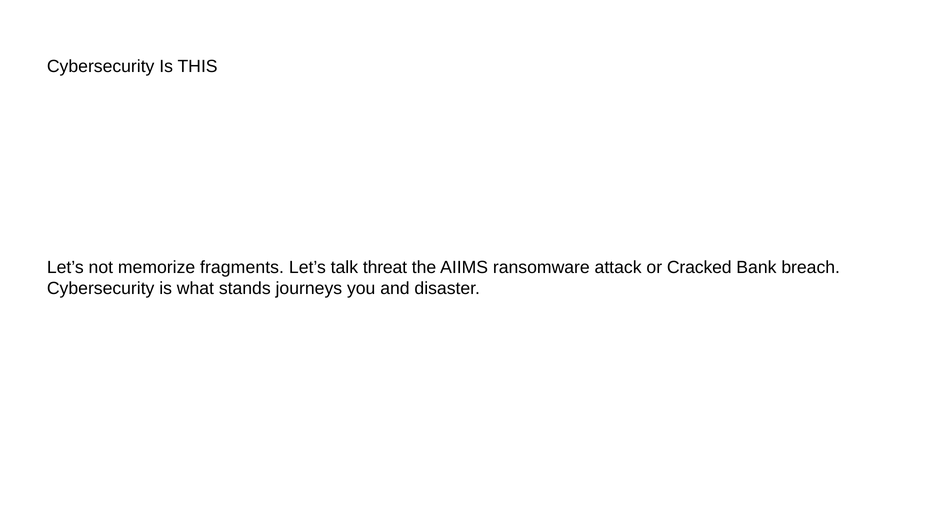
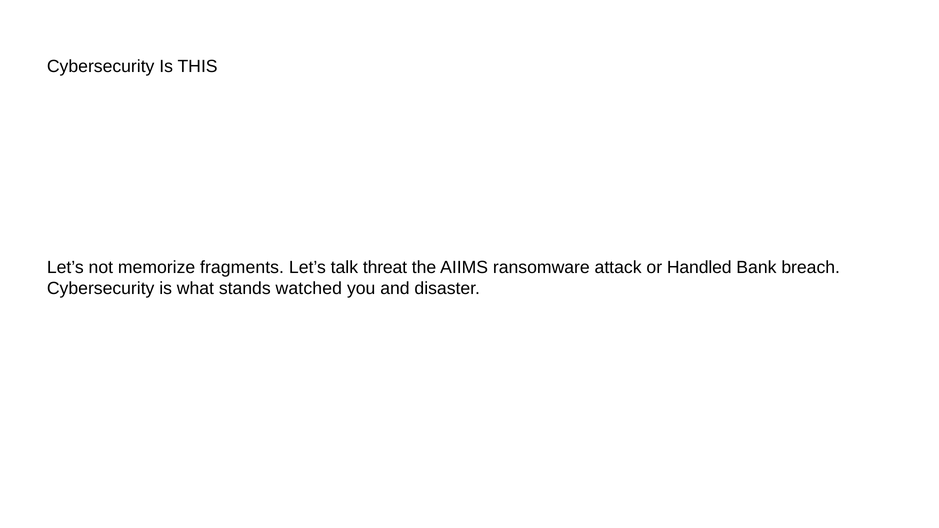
Cracked: Cracked -> Handled
journeys: journeys -> watched
